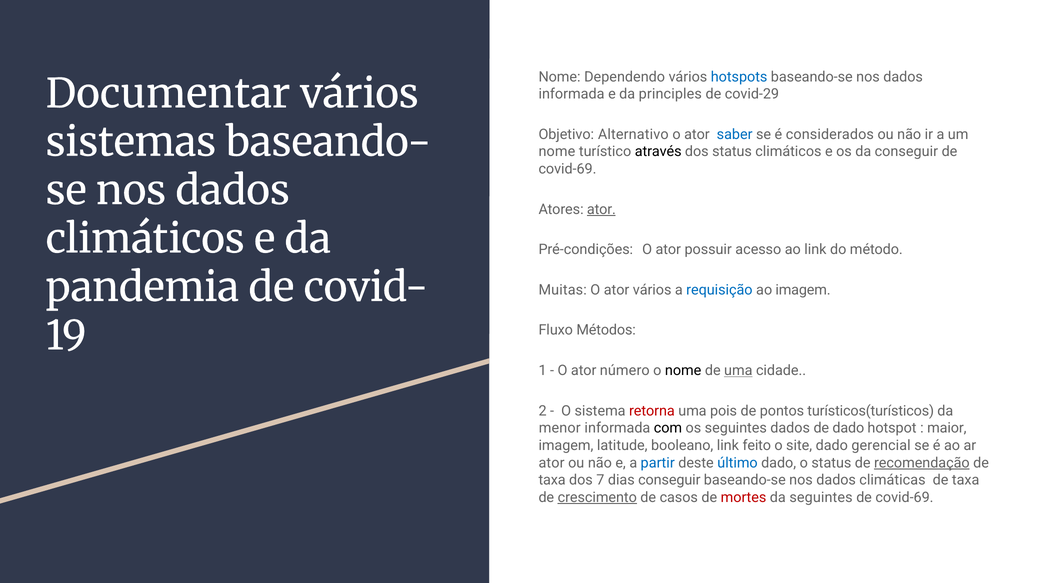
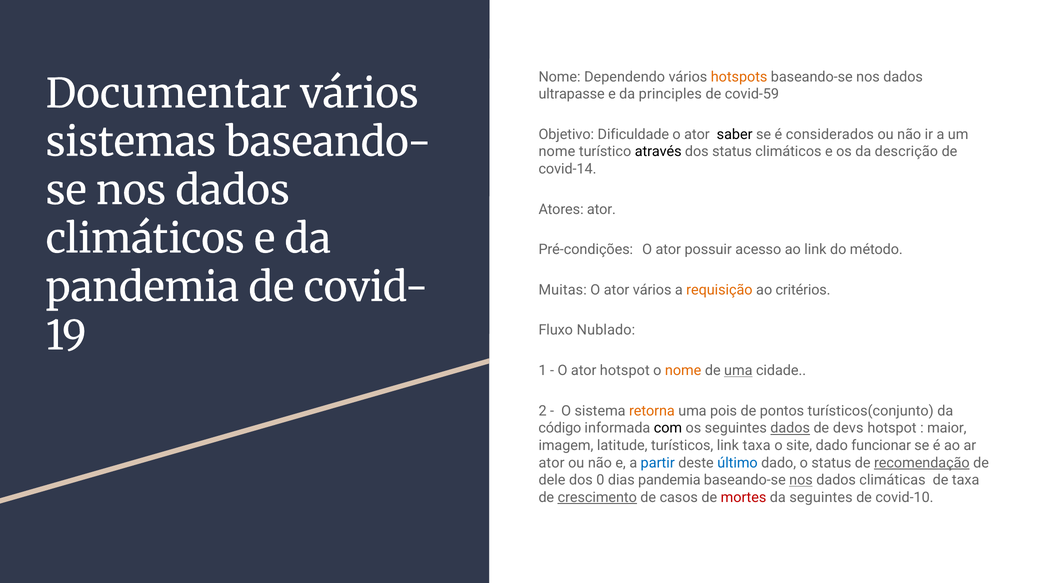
hotspots colour: blue -> orange
informada at (572, 94): informada -> ultrapasse
covid-29: covid-29 -> covid-59
Alternativo: Alternativo -> Dificuldade
saber colour: blue -> black
da conseguir: conseguir -> descrição
covid-69 at (567, 169): covid-69 -> covid-14
ator at (601, 209) underline: present -> none
requisição colour: blue -> orange
ao imagem: imagem -> critérios
Métodos: Métodos -> Nublado
ator número: número -> hotspot
nome at (683, 371) colour: black -> orange
retorna colour: red -> orange
turísticos(turísticos: turísticos(turísticos -> turísticos(conjunto
menor: menor -> código
dados at (790, 428) underline: none -> present
de dado: dado -> devs
booleano: booleano -> turísticos
link feito: feito -> taxa
gerencial: gerencial -> funcionar
taxa at (552, 480): taxa -> dele
7: 7 -> 0
dias conseguir: conseguir -> pandemia
nos at (801, 480) underline: none -> present
covid-69 at (904, 498): covid-69 -> covid-10
